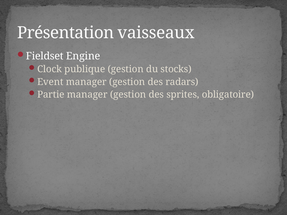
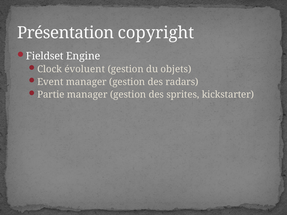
vaisseaux: vaisseaux -> copyright
publique: publique -> évoluent
stocks: stocks -> objets
obligatoire: obligatoire -> kickstarter
